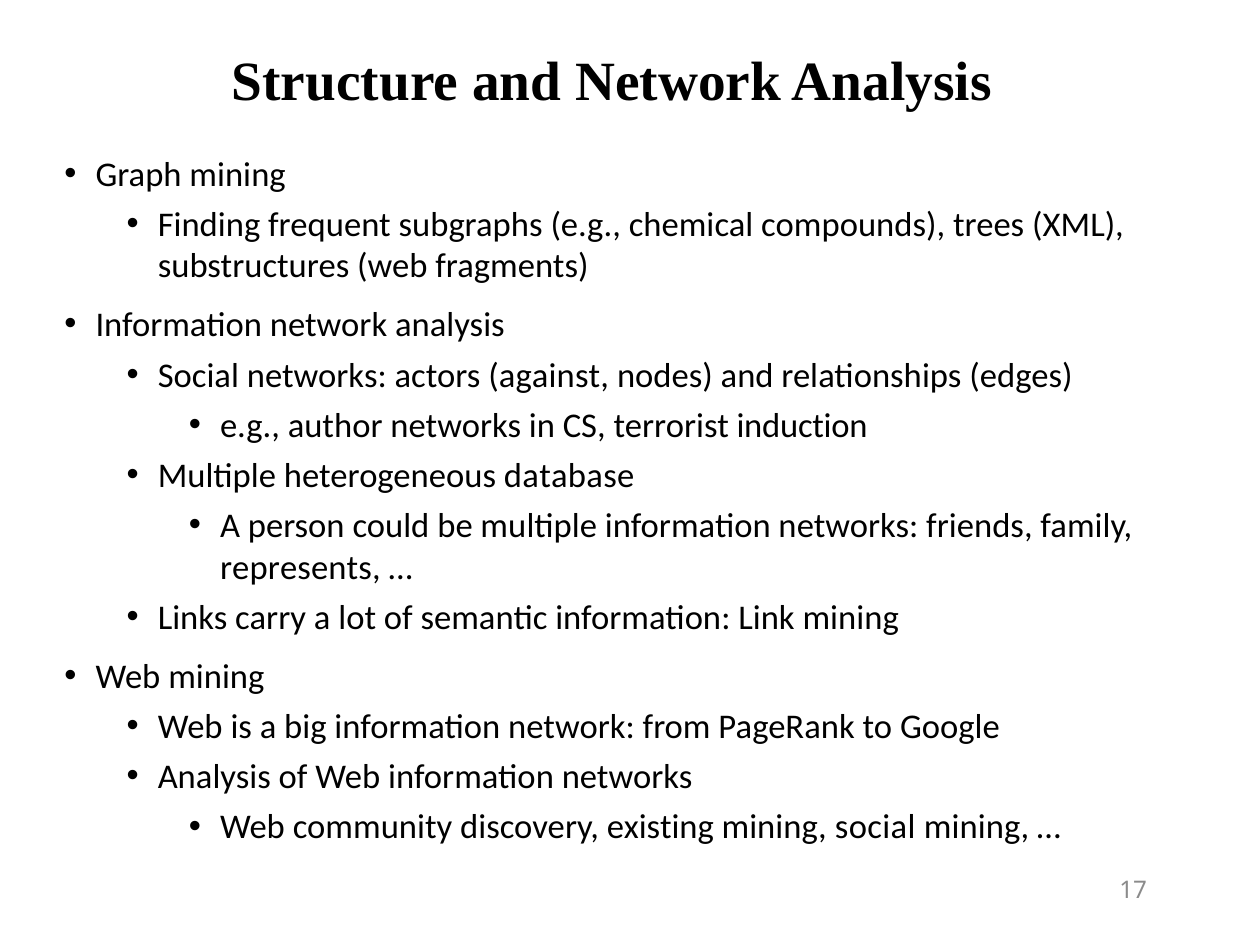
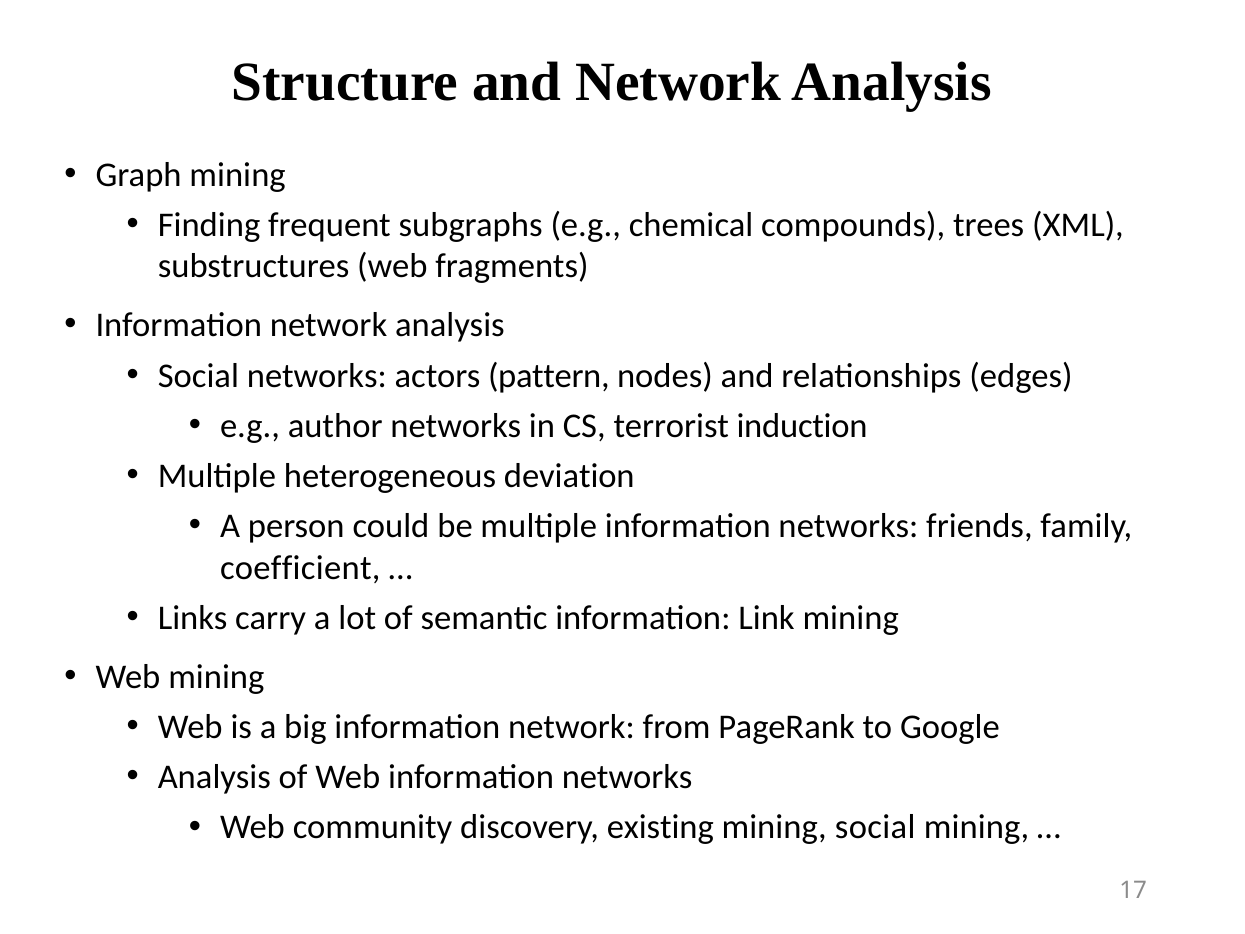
against: against -> pattern
database: database -> deviation
represents: represents -> coefficient
